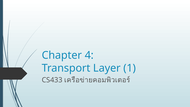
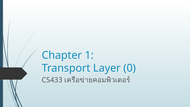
4: 4 -> 1
1: 1 -> 0
